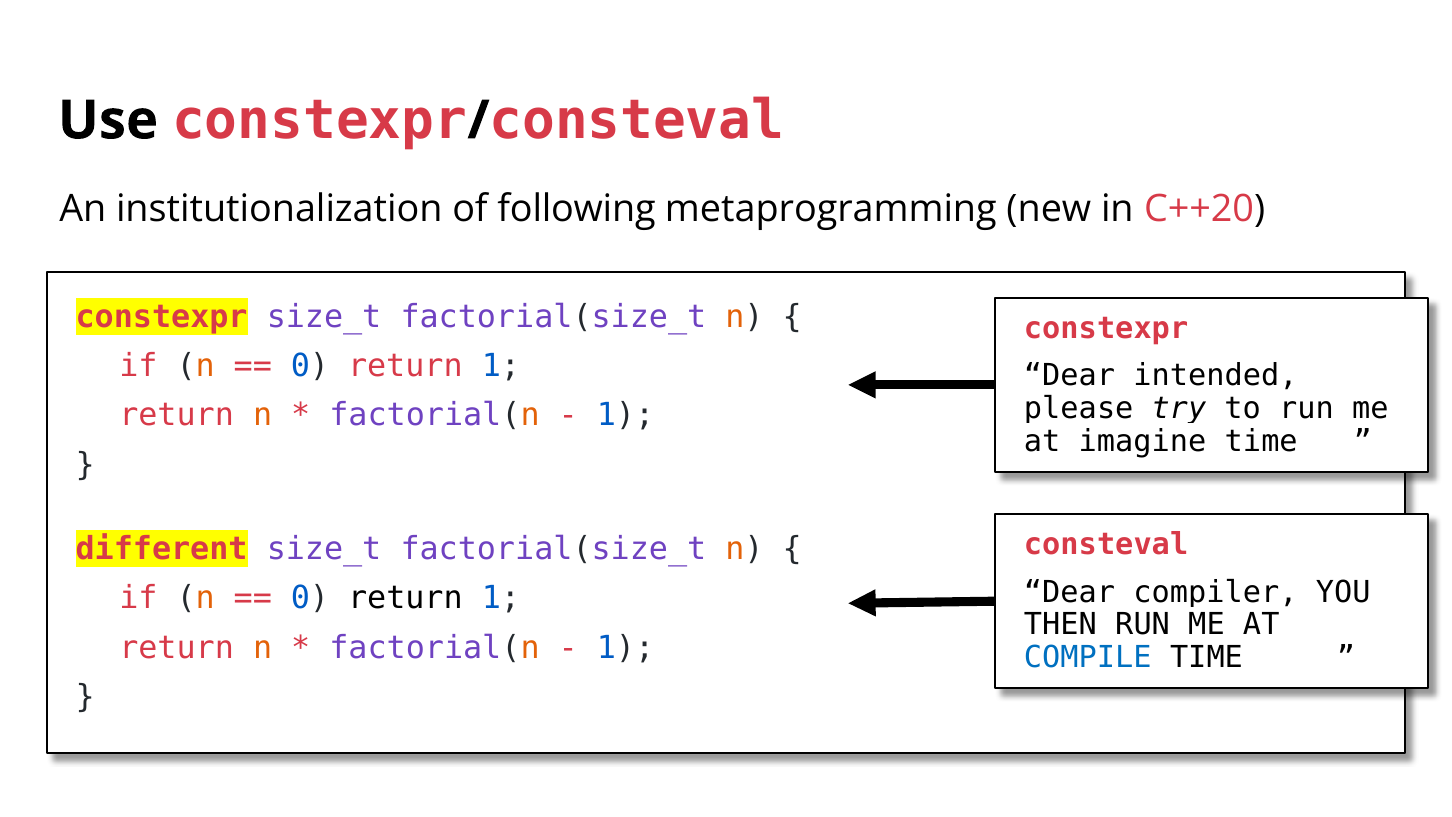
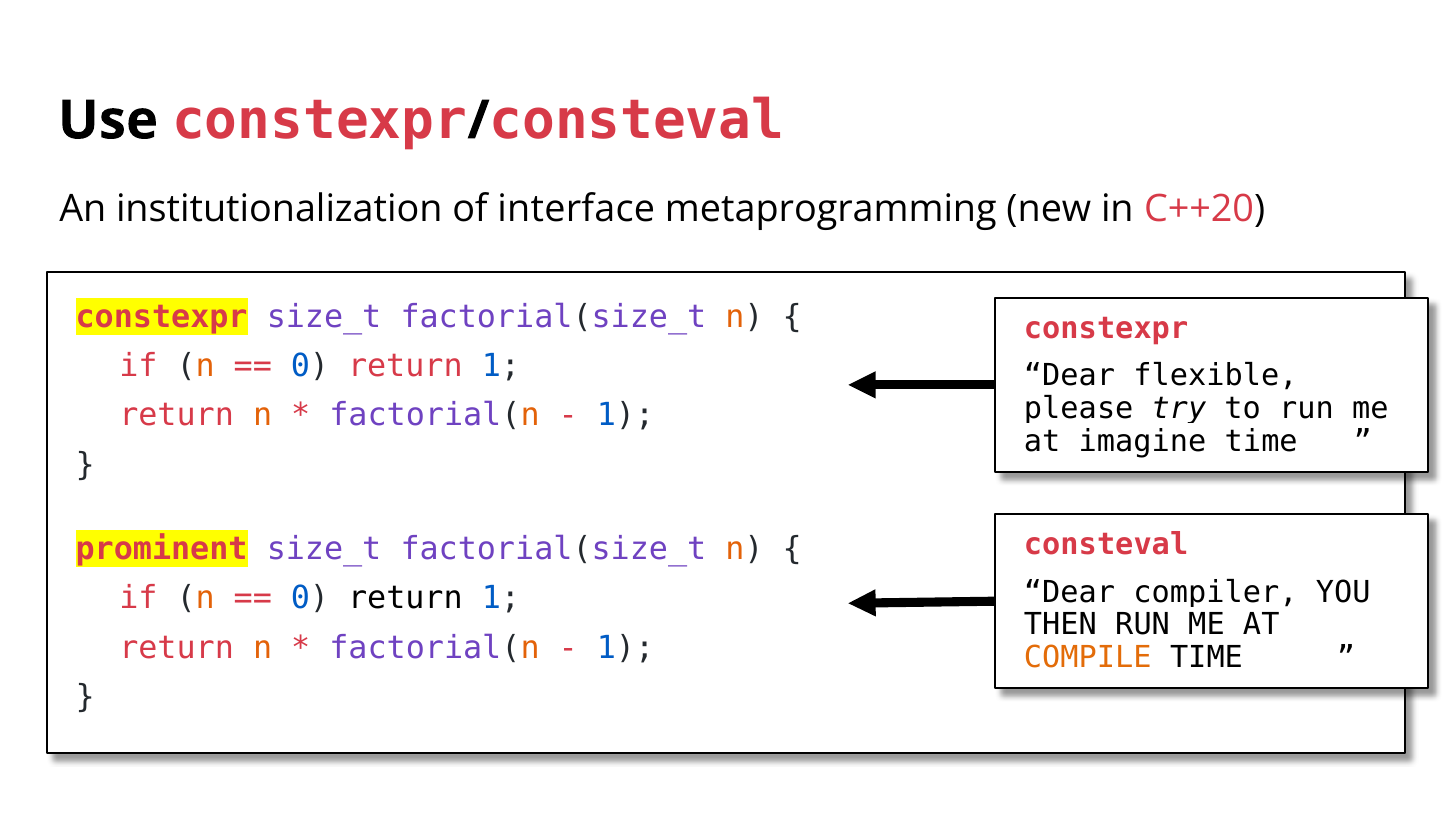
following: following -> interface
intended: intended -> flexible
different: different -> prominent
COMPILE colour: blue -> orange
